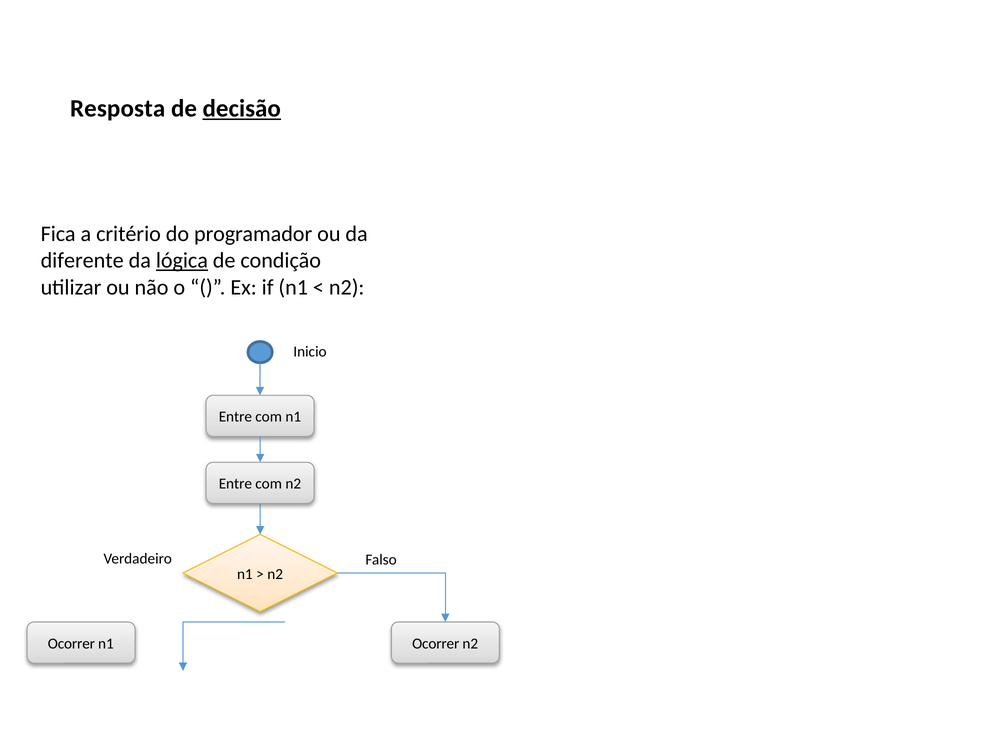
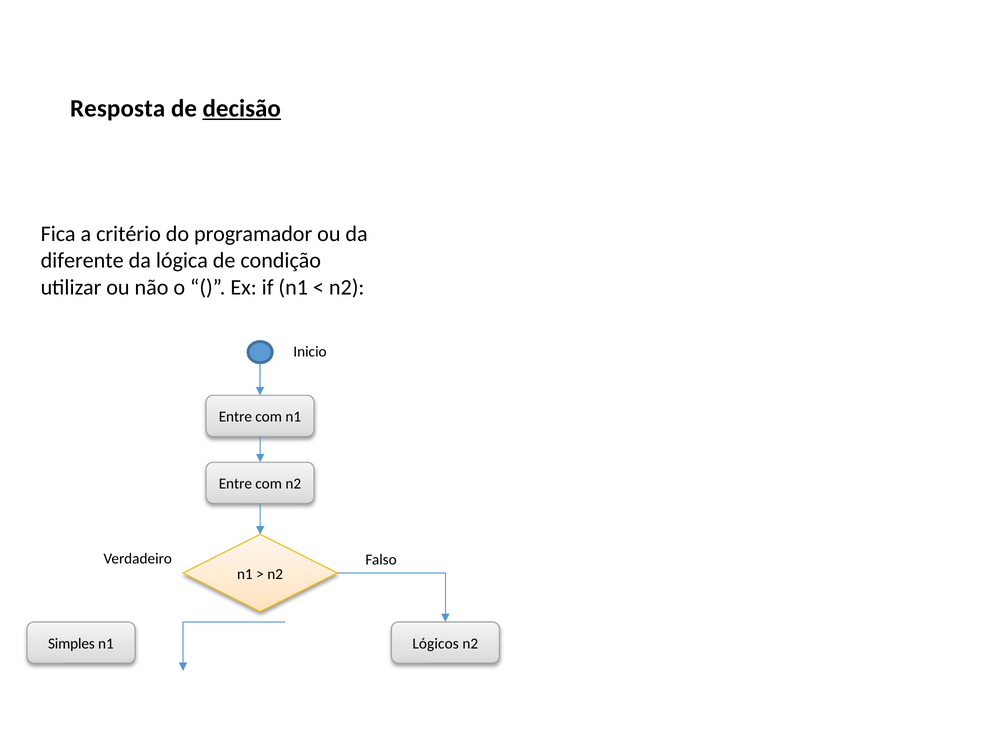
lógica underline: present -> none
Ocorrer at (71, 643): Ocorrer -> Simples
n1 Ocorrer: Ocorrer -> Lógicos
